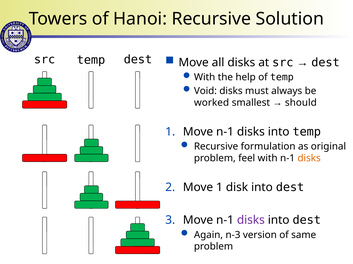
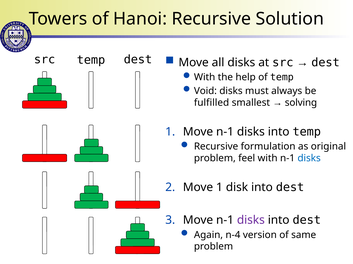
worked: worked -> fulfilled
should: should -> solving
disks at (309, 159) colour: orange -> blue
n-3: n-3 -> n-4
